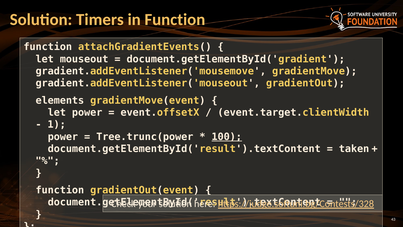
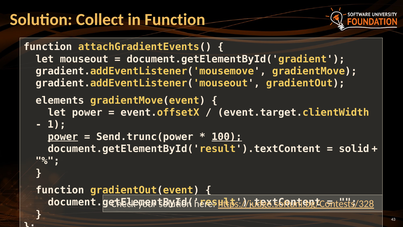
Timers: Timers -> Collect
power at (63, 137) underline: none -> present
Tree.trunc(power: Tree.trunc(power -> Send.trunc(power
taken: taken -> solid
